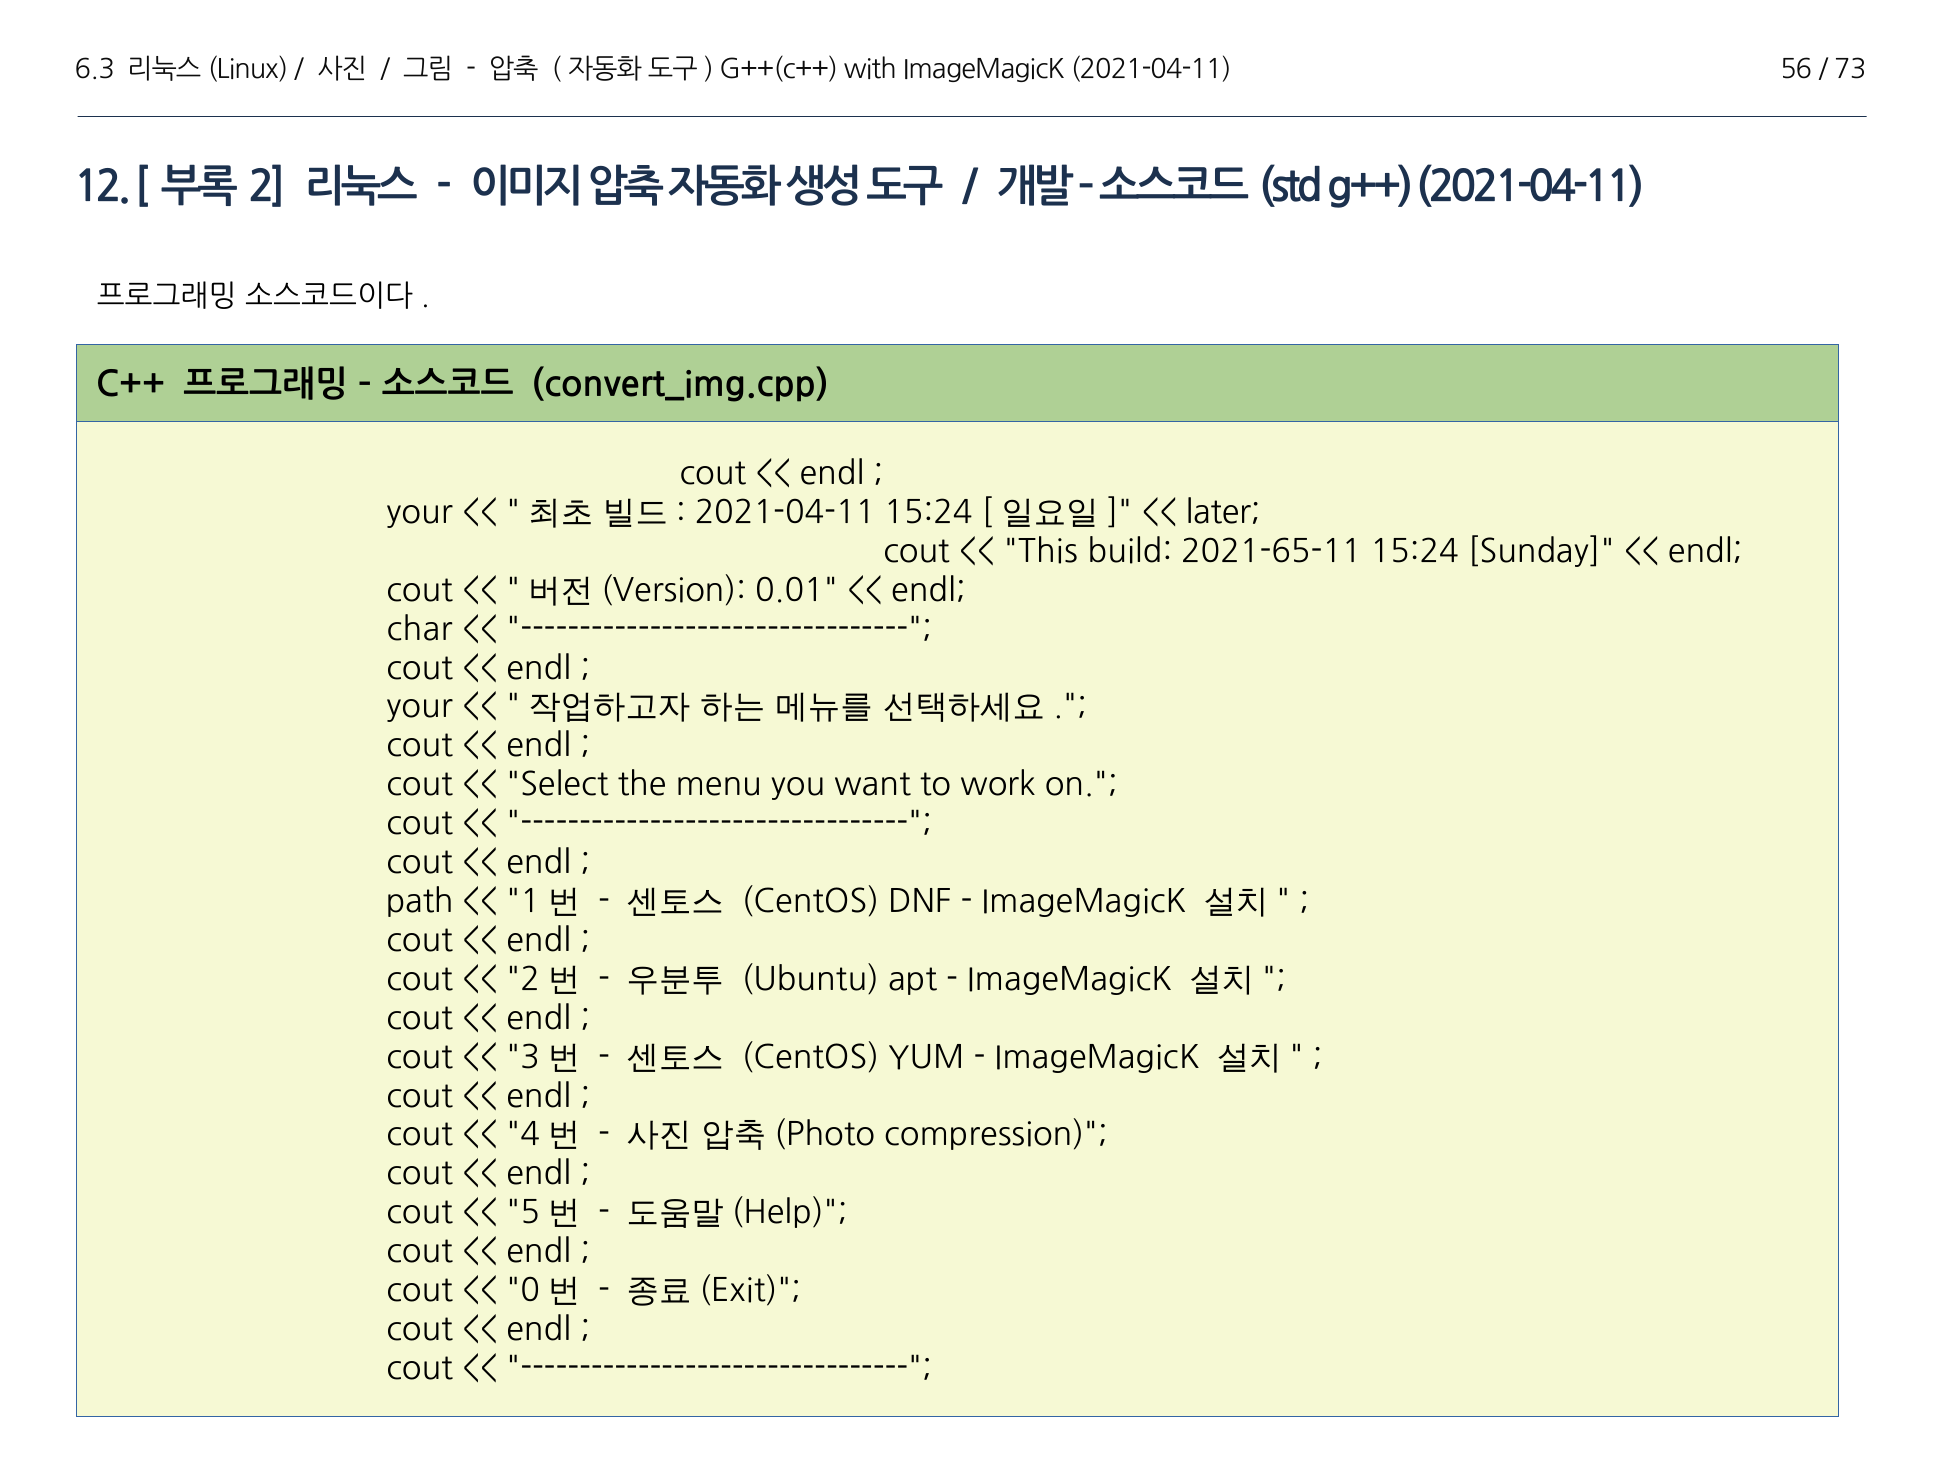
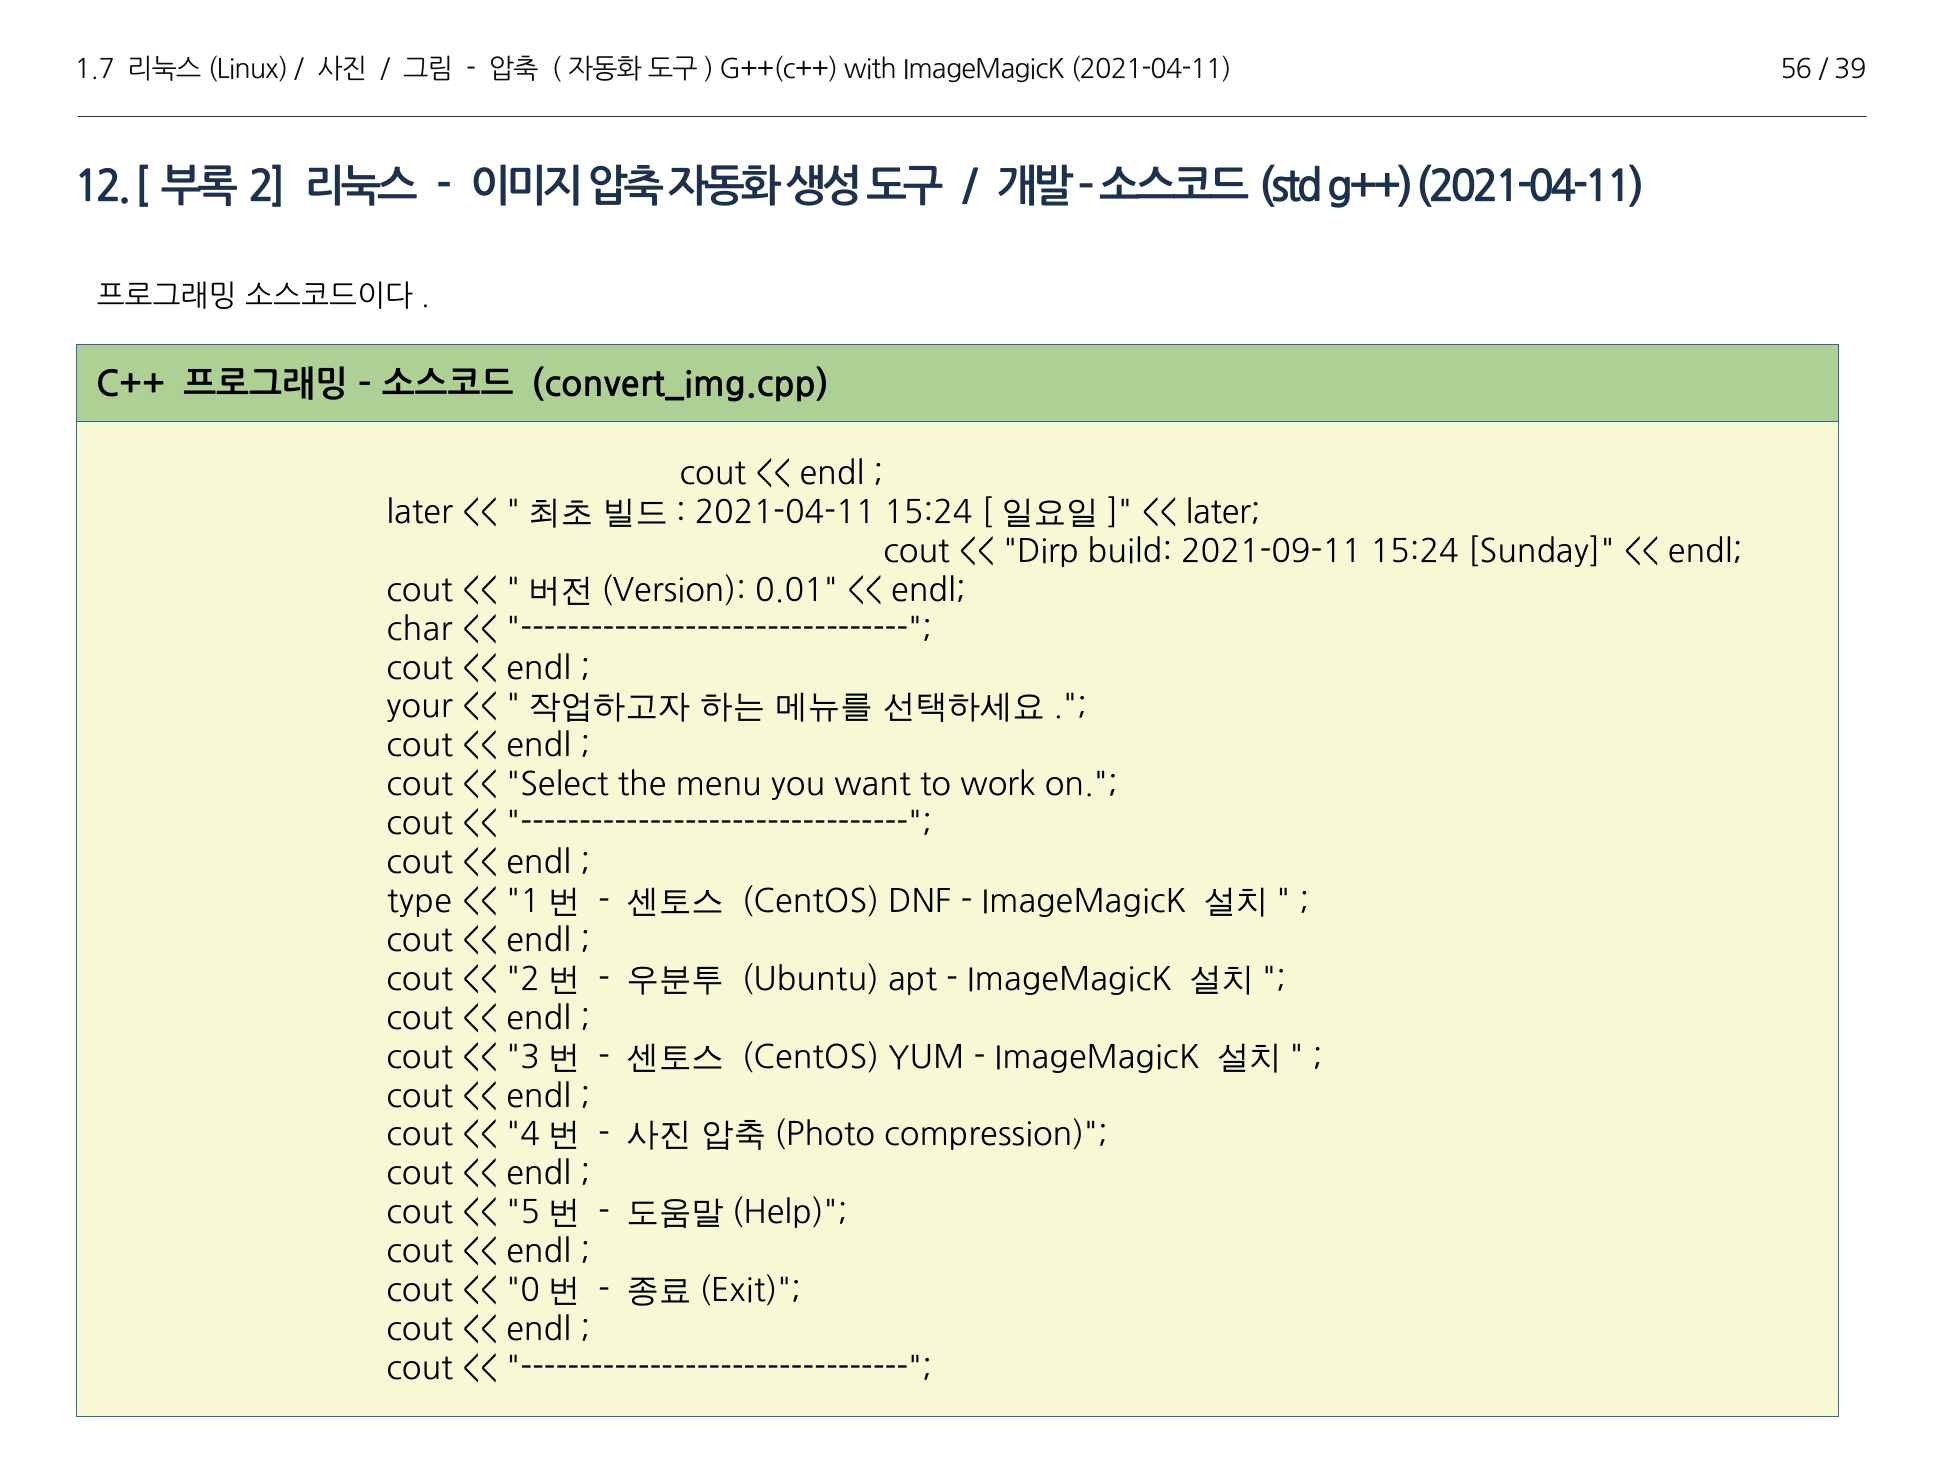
6.3: 6.3 -> 1.7
73: 73 -> 39
your at (420, 513): your -> later
This: This -> Dirp
2021-65-11: 2021-65-11 -> 2021-09-11
path: path -> type
